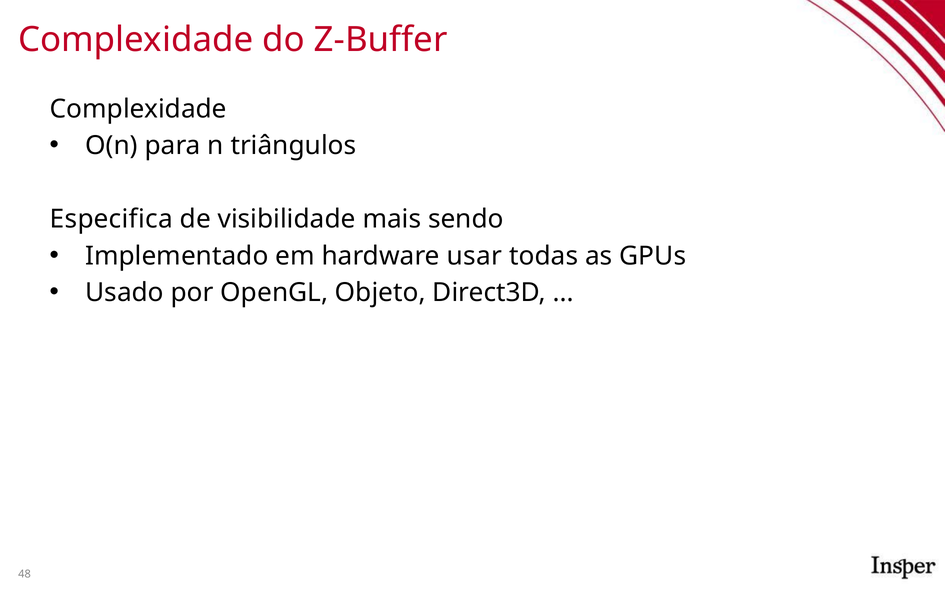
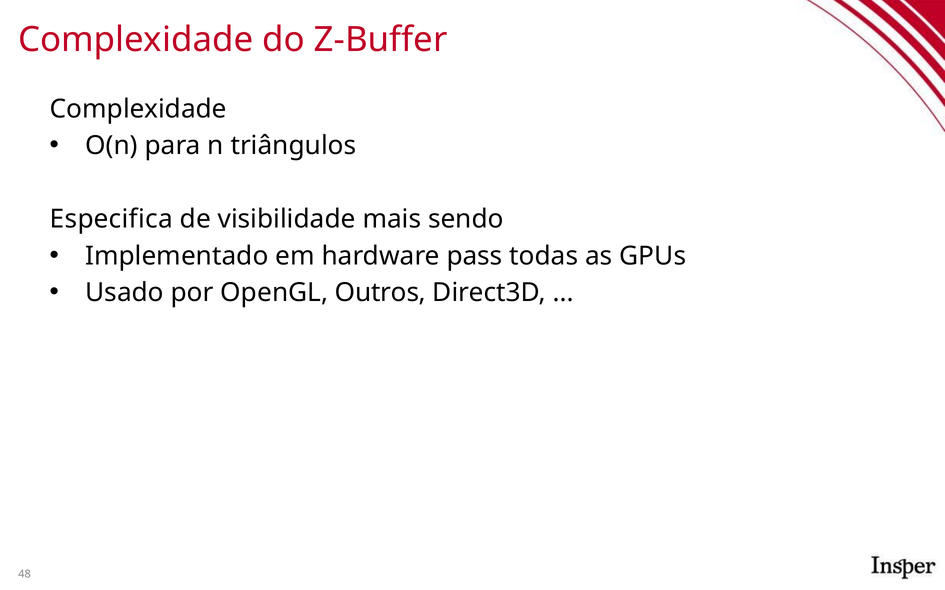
usar: usar -> pass
Objeto: Objeto -> Outros
